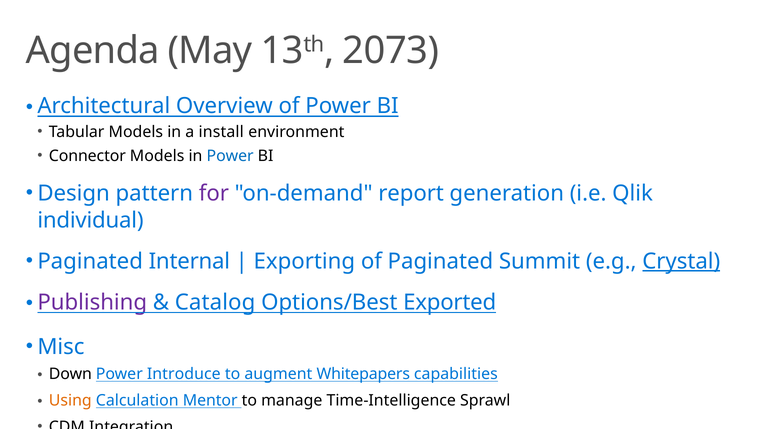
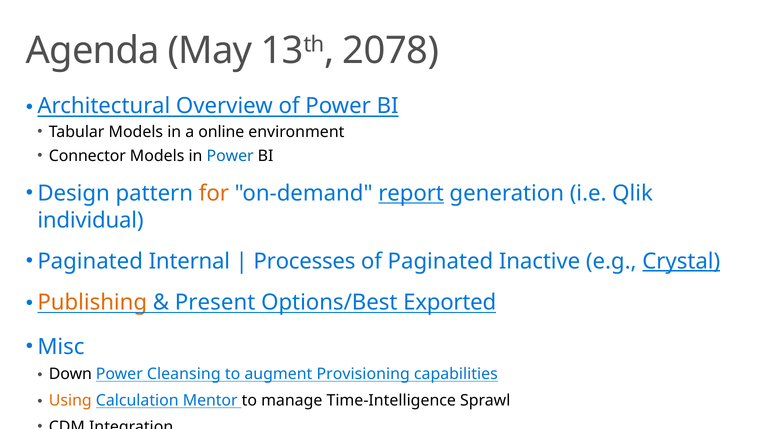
2073: 2073 -> 2078
install: install -> online
for colour: purple -> orange
report underline: none -> present
Exporting: Exporting -> Processes
Summit: Summit -> Inactive
Publishing colour: purple -> orange
Catalog: Catalog -> Present
Introduce: Introduce -> Cleansing
Whitepapers: Whitepapers -> Provisioning
